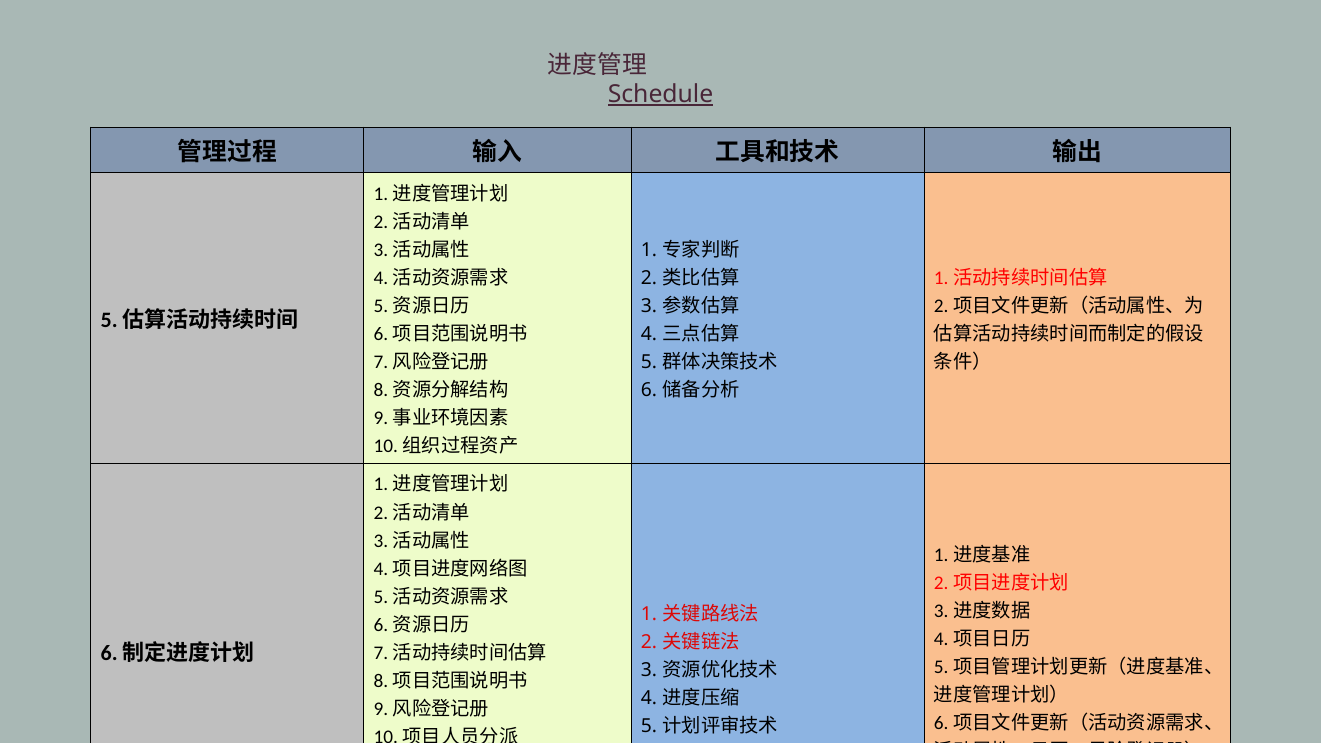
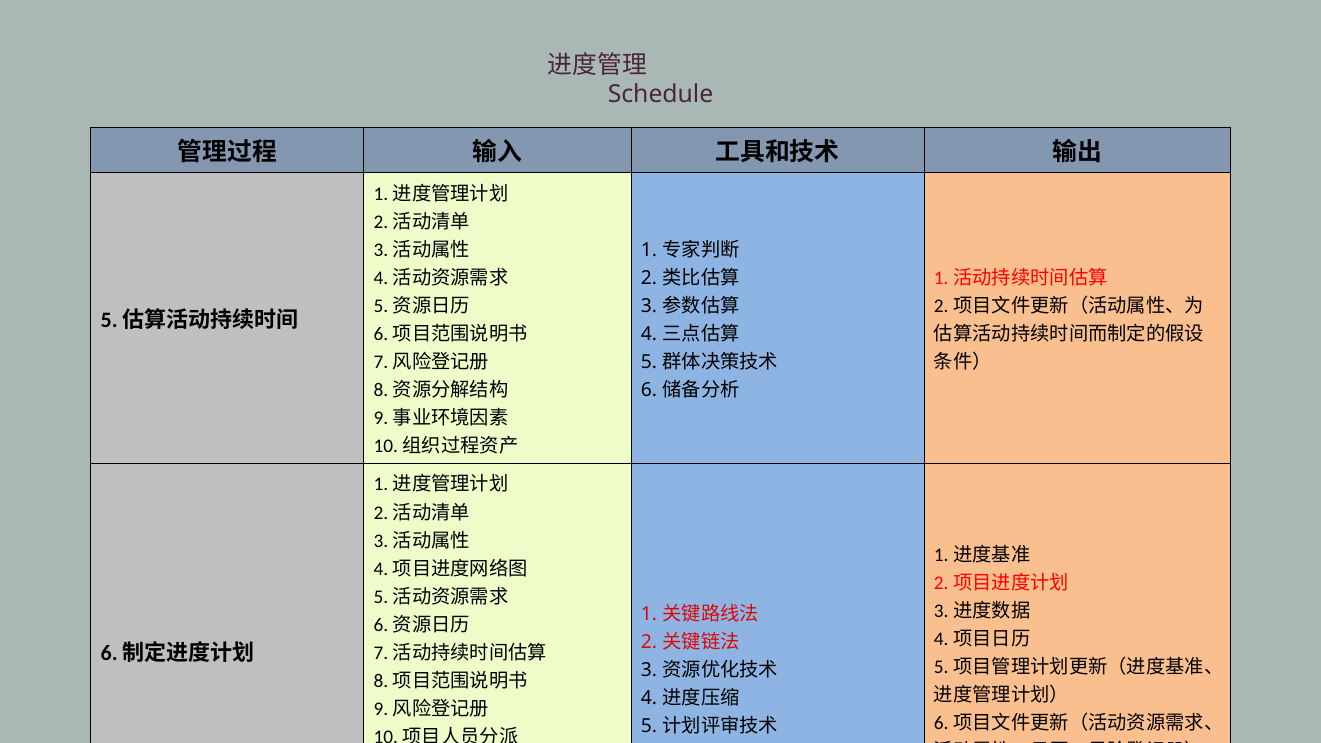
Schedule underline: present -> none
